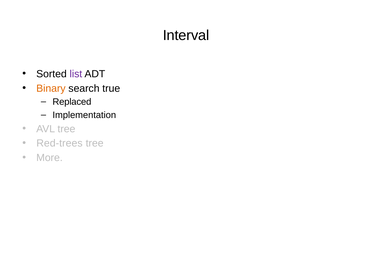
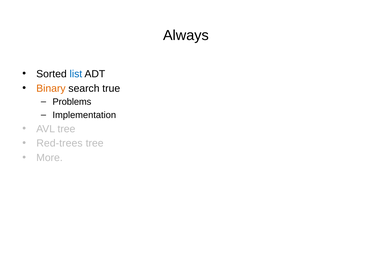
Interval: Interval -> Always
list colour: purple -> blue
Replaced: Replaced -> Problems
